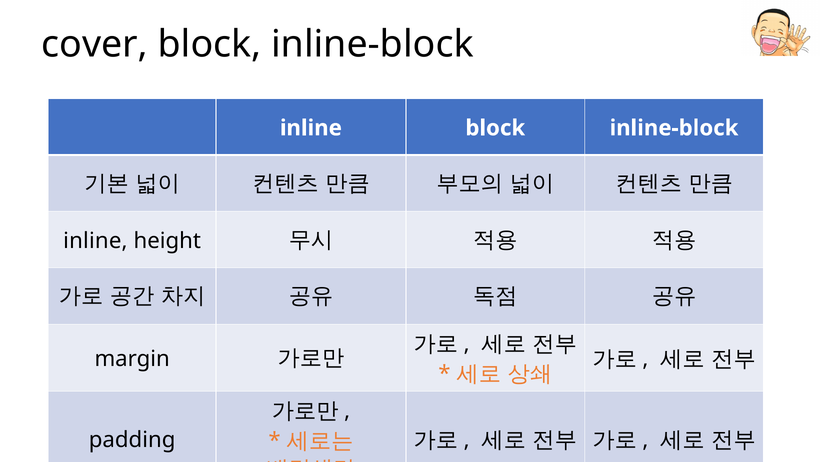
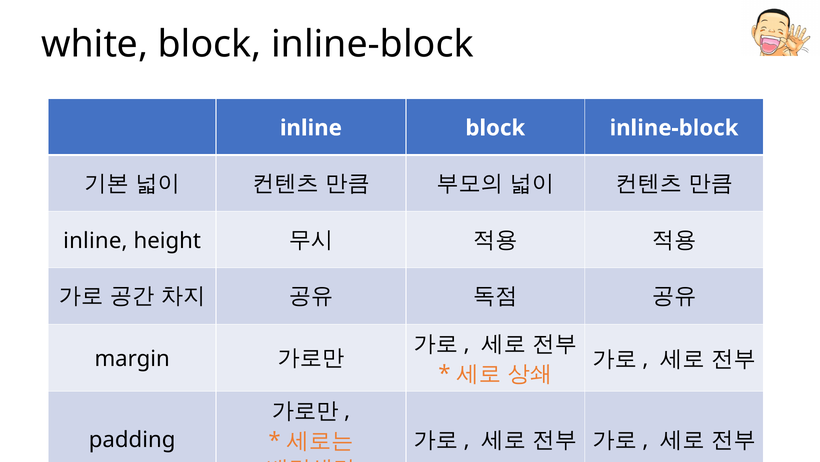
cover: cover -> white
